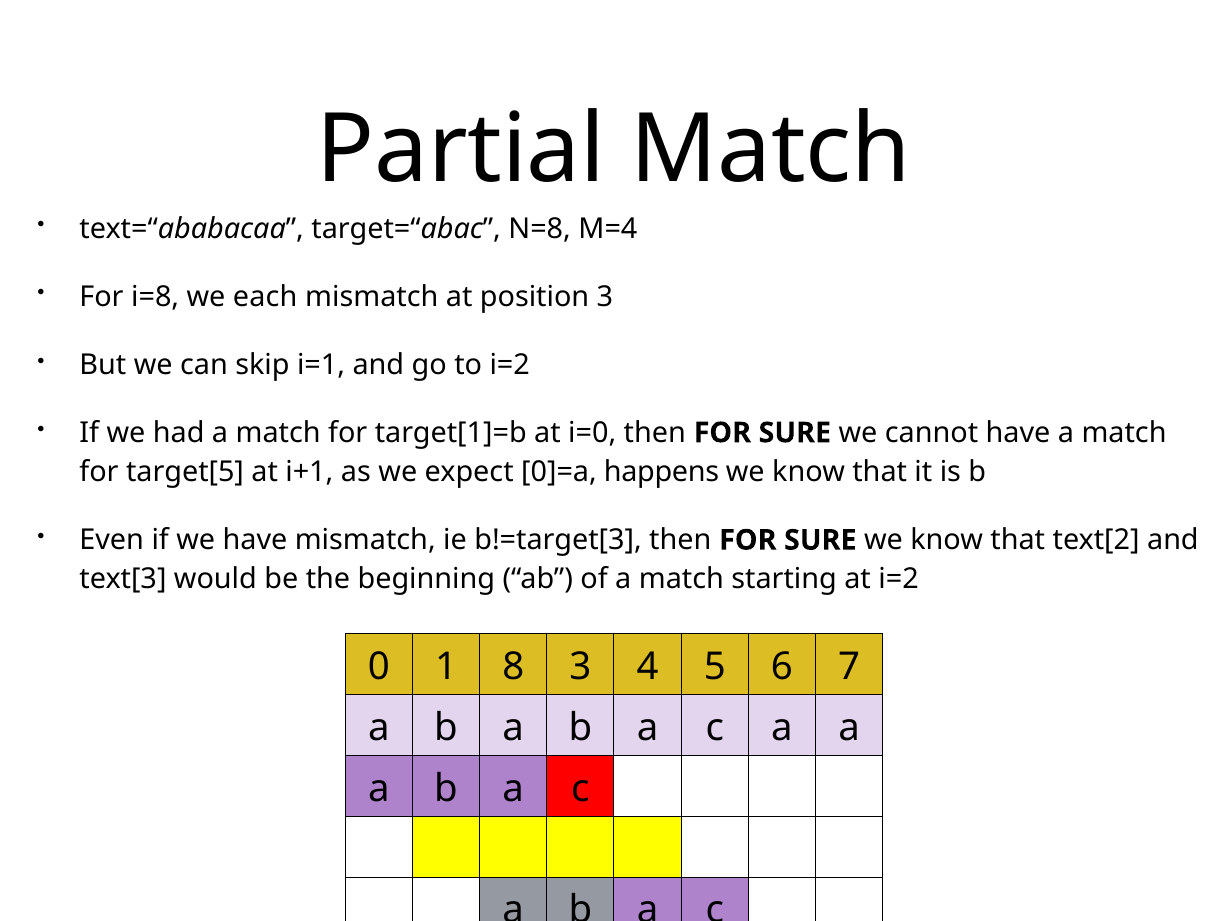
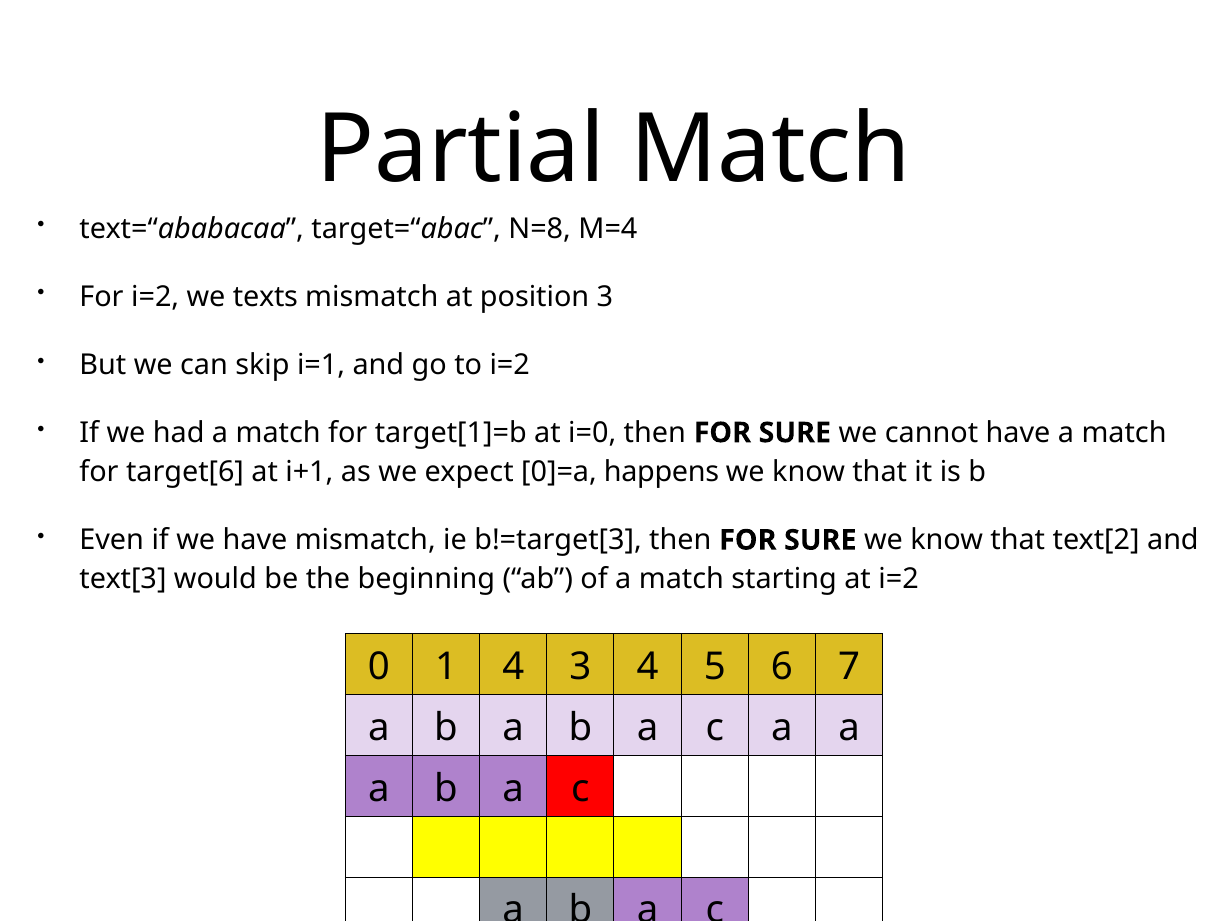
For i=8: i=8 -> i=2
each: each -> texts
target[5: target[5 -> target[6
1 8: 8 -> 4
